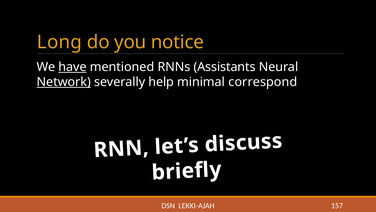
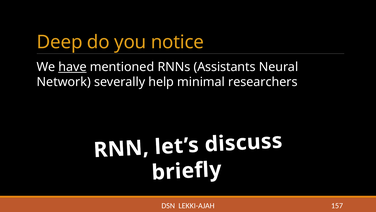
Long: Long -> Deep
Network underline: present -> none
correspond: correspond -> researchers
